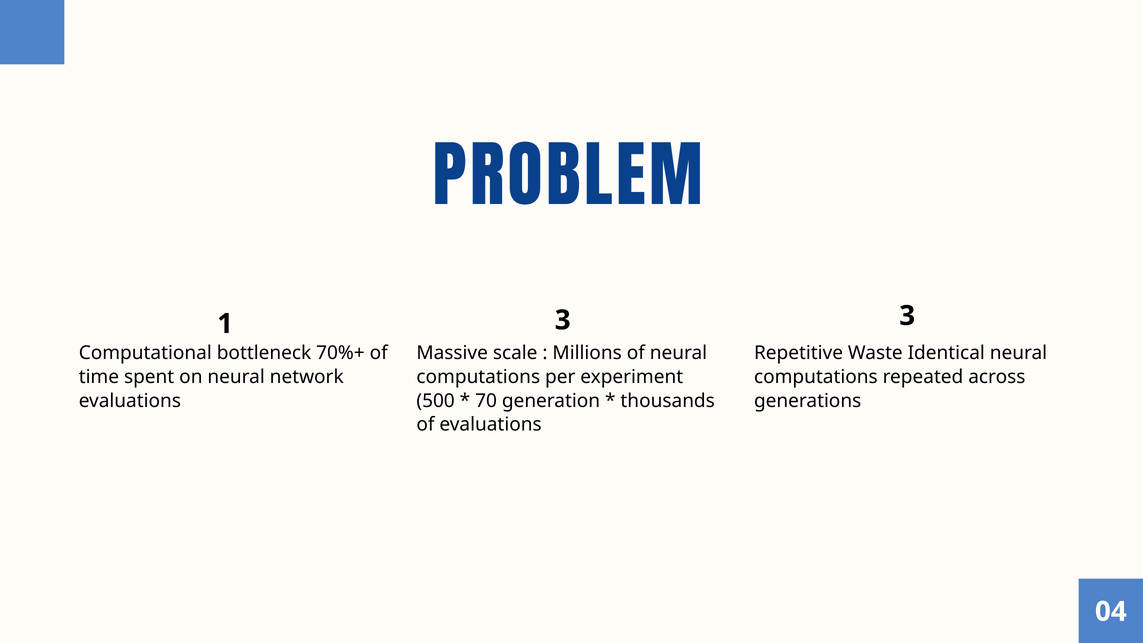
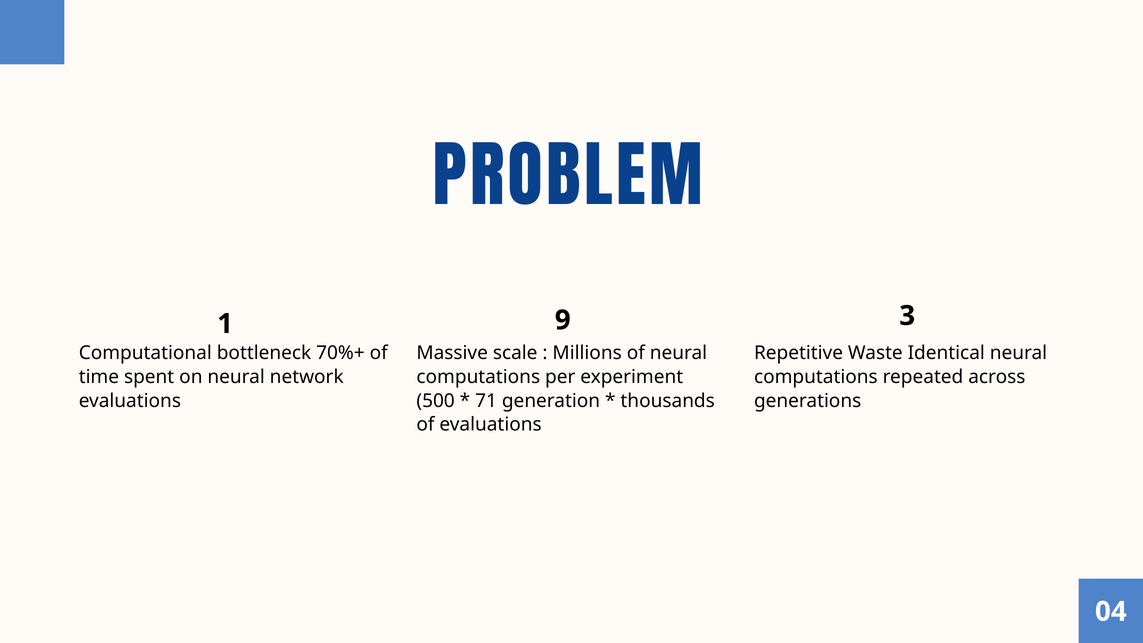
1 3: 3 -> 9
70: 70 -> 71
